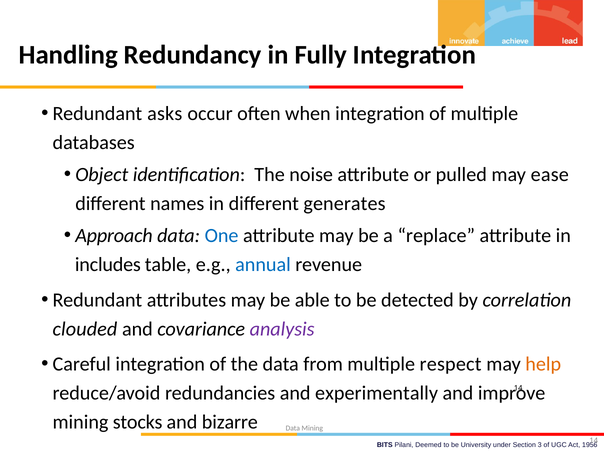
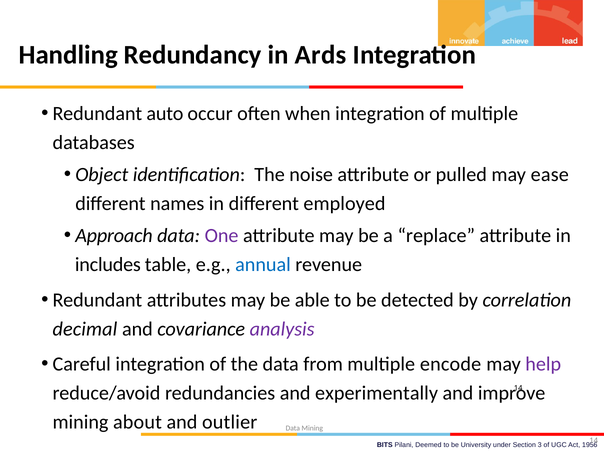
Fully: Fully -> Ards
asks: asks -> auto
generates: generates -> employed
One colour: blue -> purple
clouded: clouded -> decimal
respect: respect -> encode
help colour: orange -> purple
stocks: stocks -> about
bizarre: bizarre -> outlier
